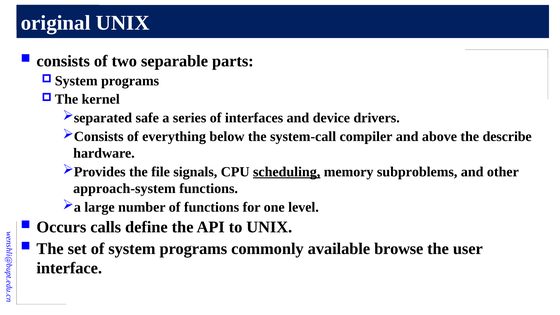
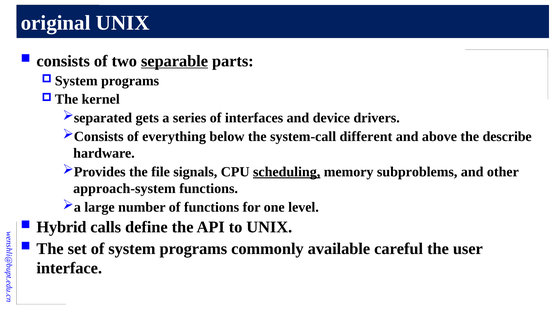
separable underline: none -> present
safe: safe -> gets
compiler: compiler -> different
Occurs: Occurs -> Hybrid
browse: browse -> careful
